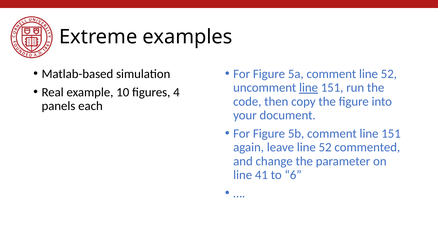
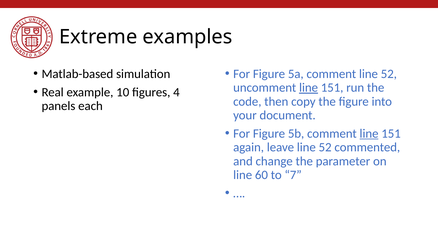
line at (369, 134) underline: none -> present
41: 41 -> 60
6: 6 -> 7
